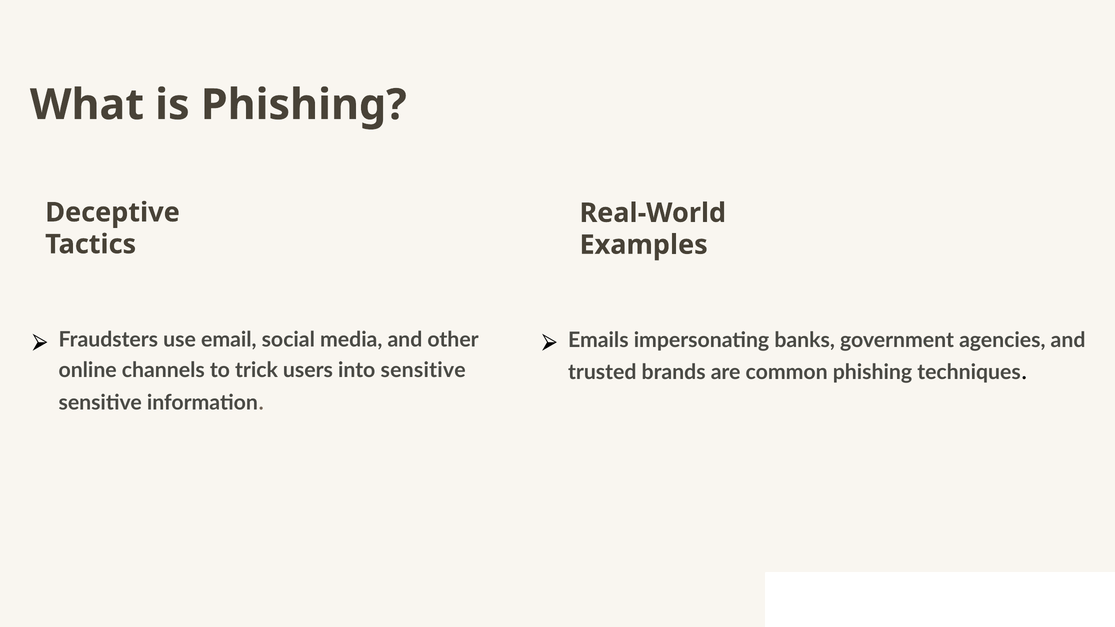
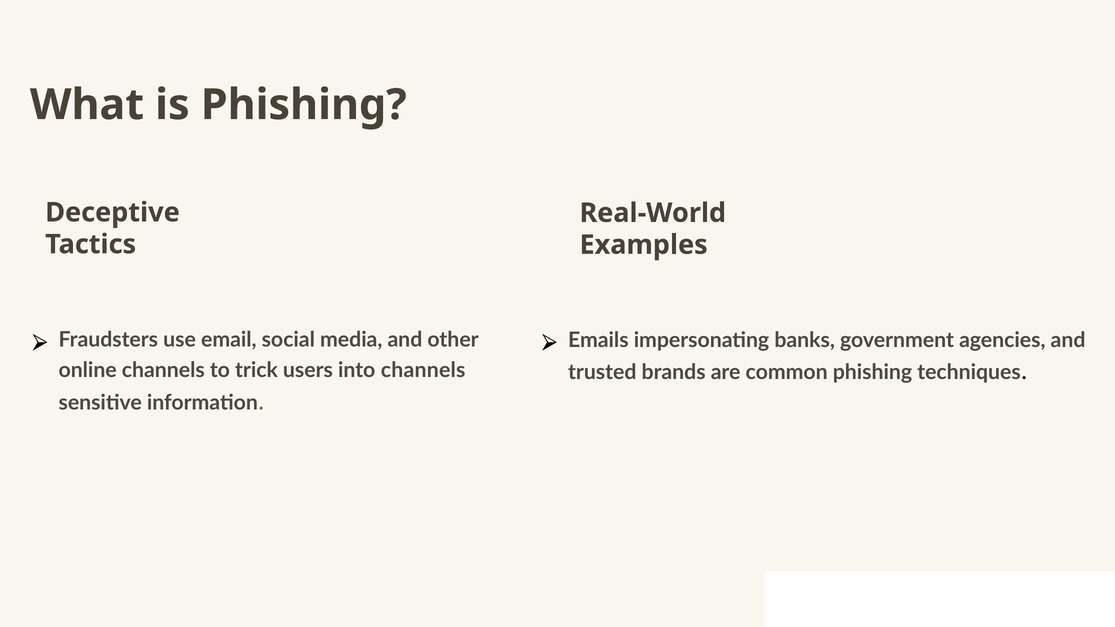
into sensitive: sensitive -> channels
